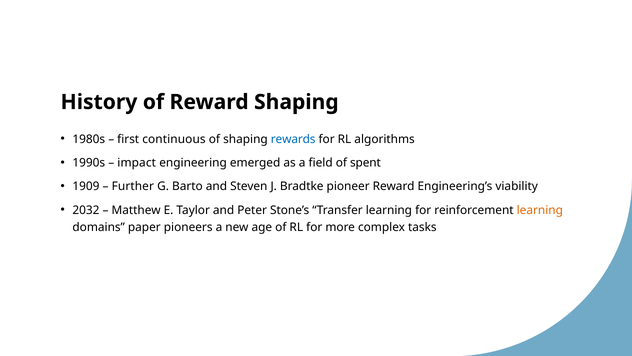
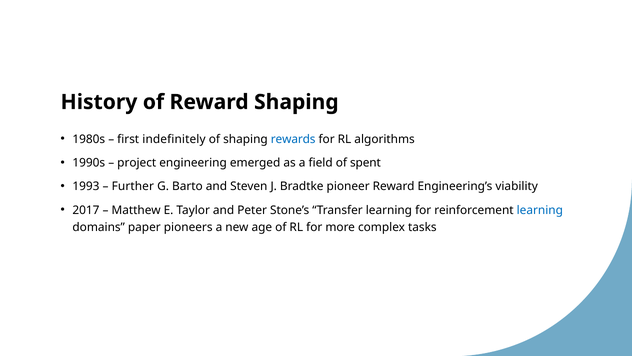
continuous: continuous -> indefinitely
impact: impact -> project
1909: 1909 -> 1993
2032: 2032 -> 2017
learning at (540, 210) colour: orange -> blue
